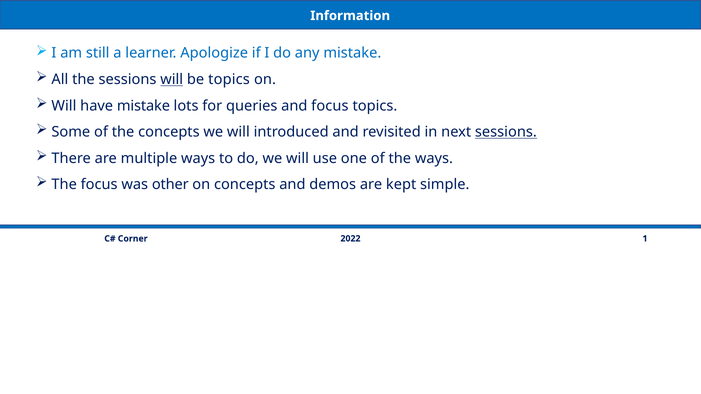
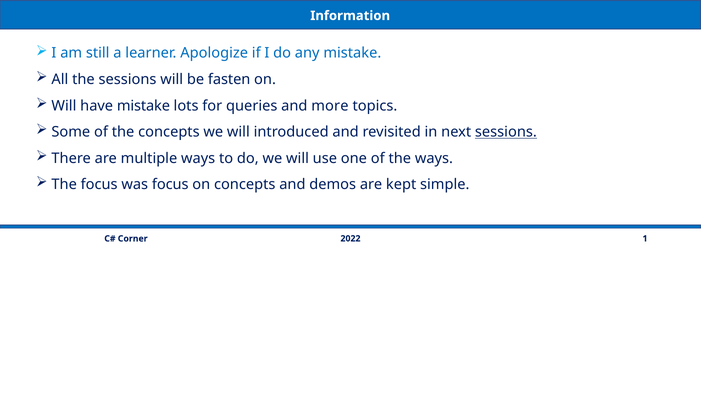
will at (172, 79) underline: present -> none
be topics: topics -> fasten
and focus: focus -> more
was other: other -> focus
